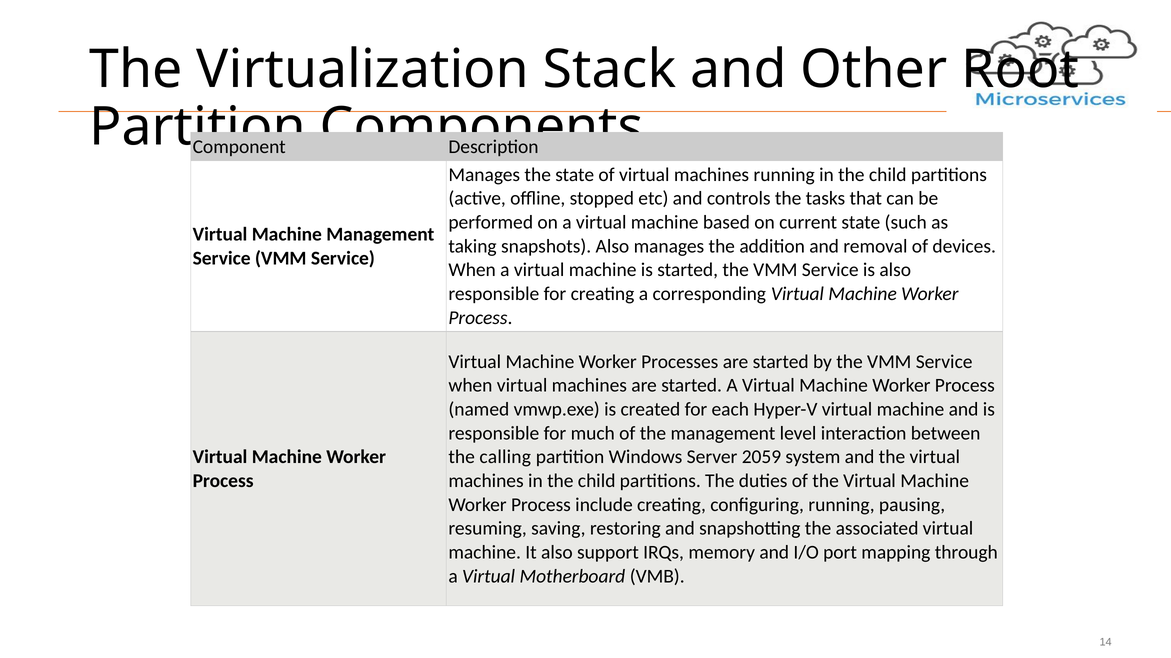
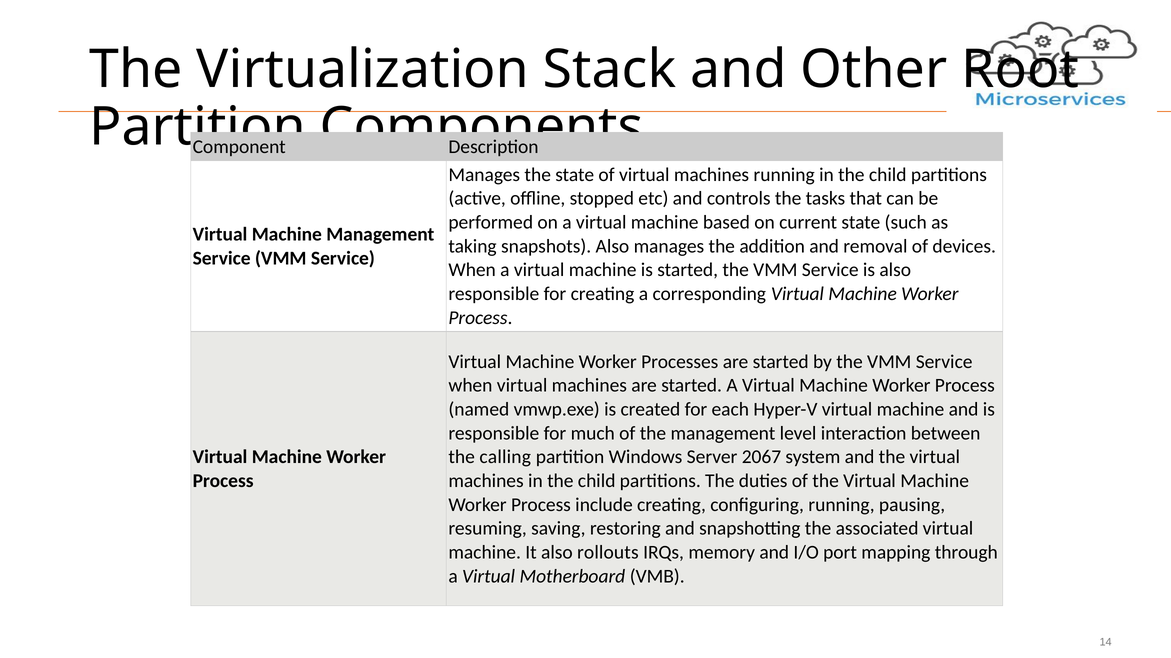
2059: 2059 -> 2067
support: support -> rollouts
